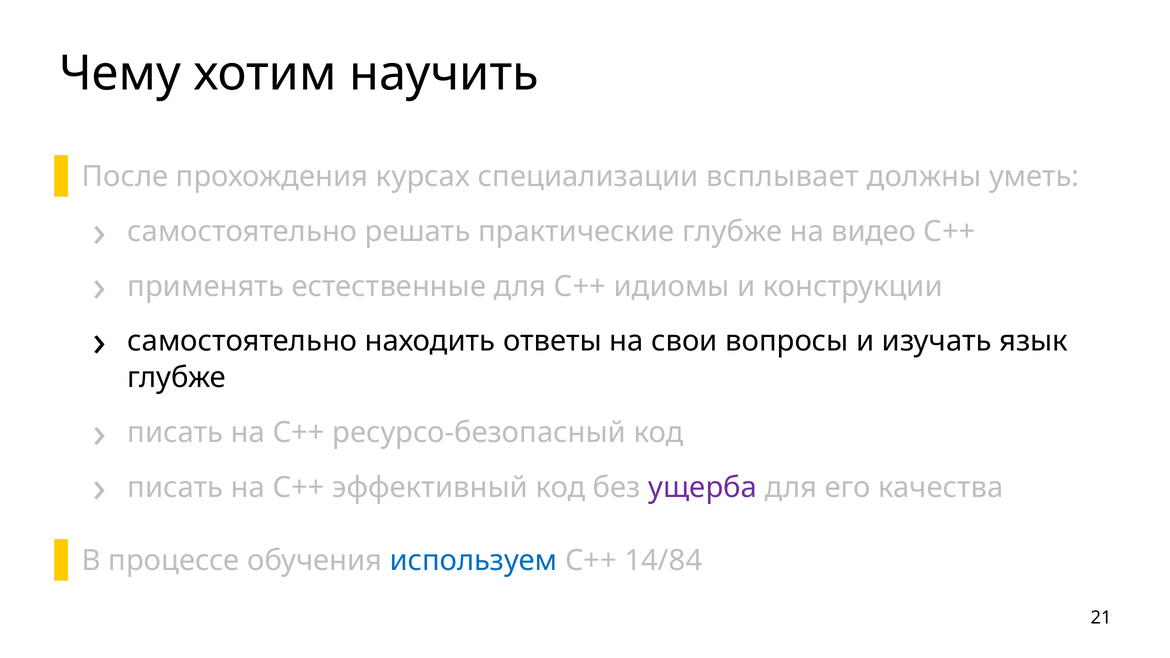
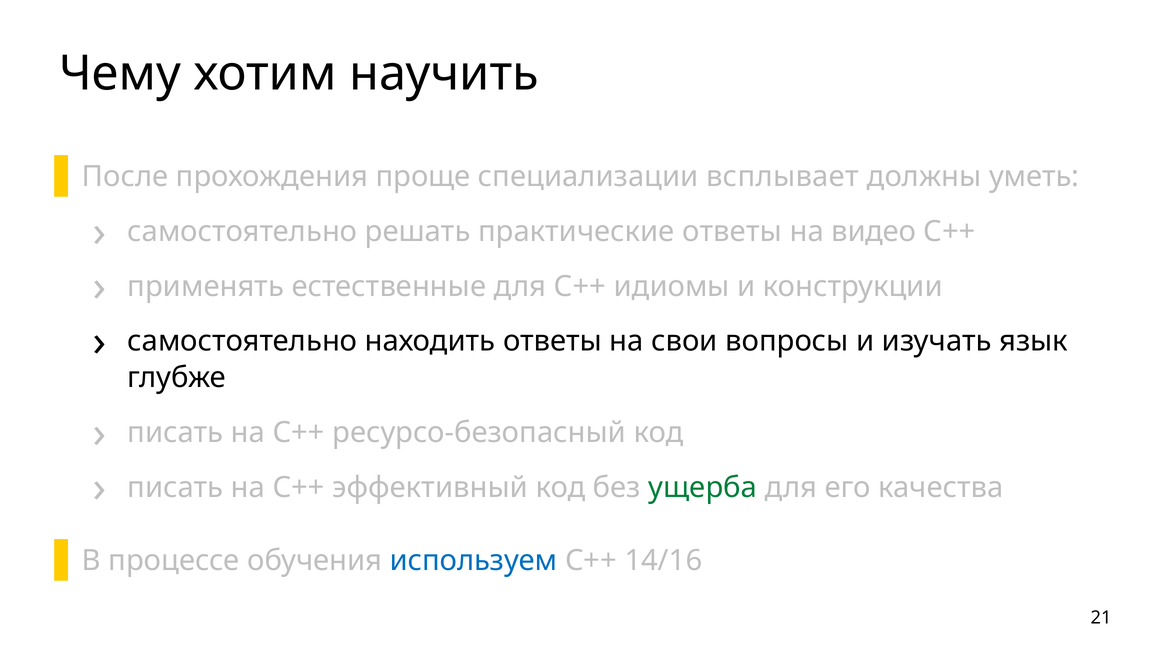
курсах: курсах -> проще
практические глубже: глубже -> ответы
ущерба colour: purple -> green
14/84: 14/84 -> 14/16
